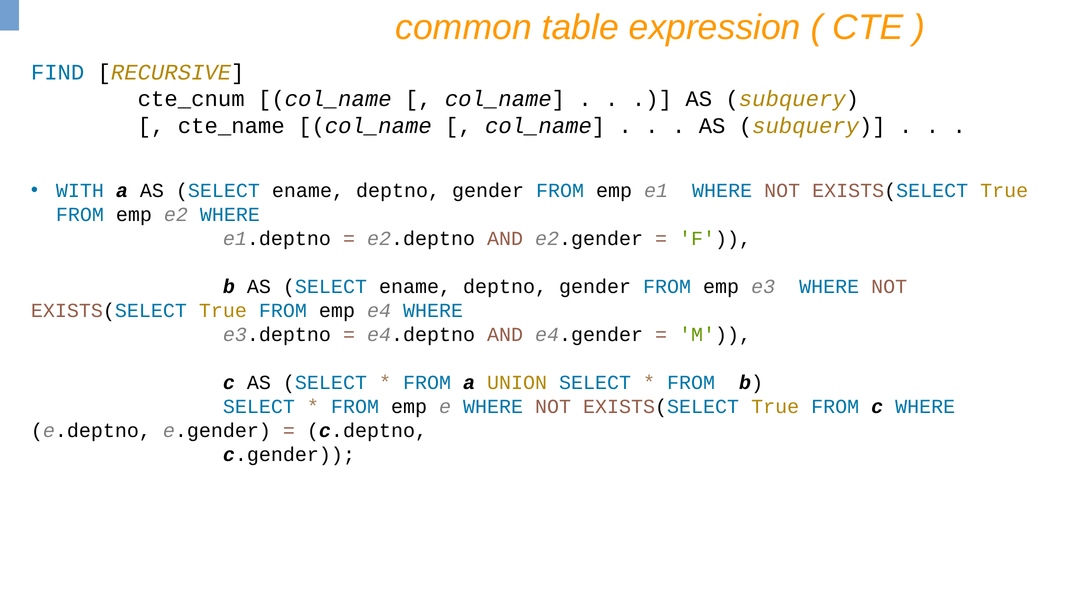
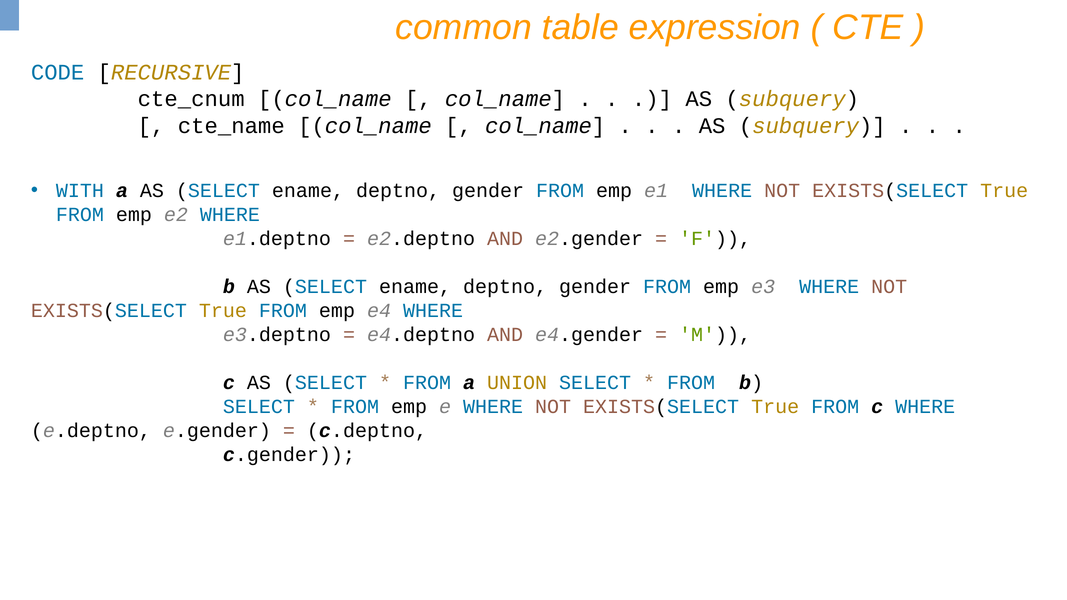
FIND: FIND -> CODE
